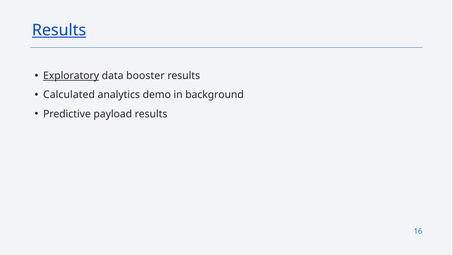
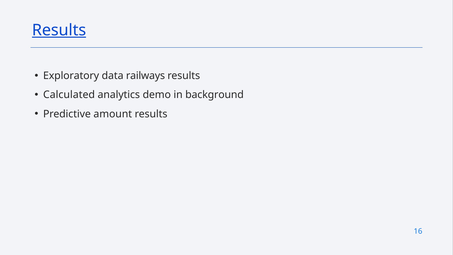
Exploratory underline: present -> none
booster: booster -> railways
payload: payload -> amount
